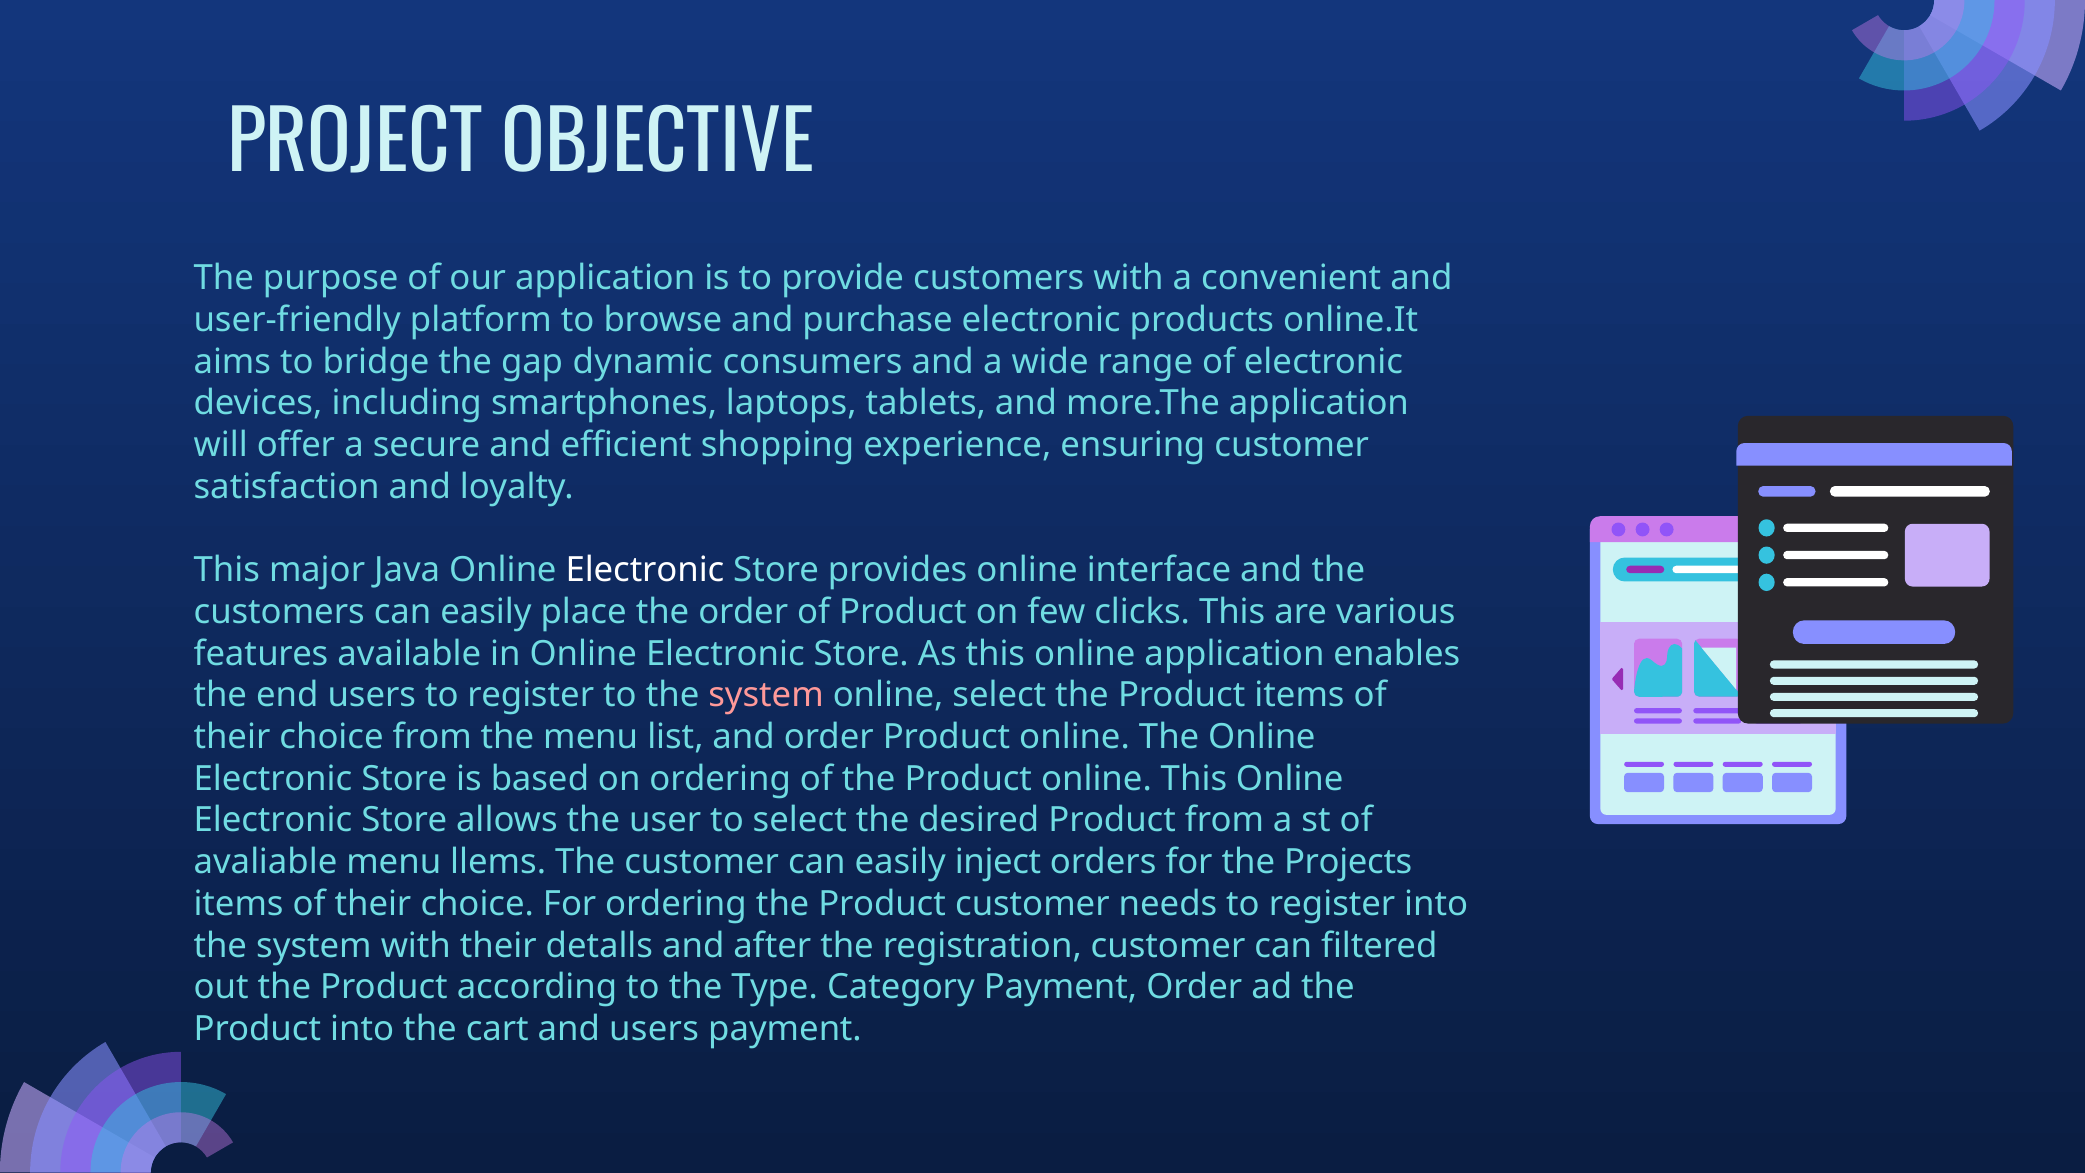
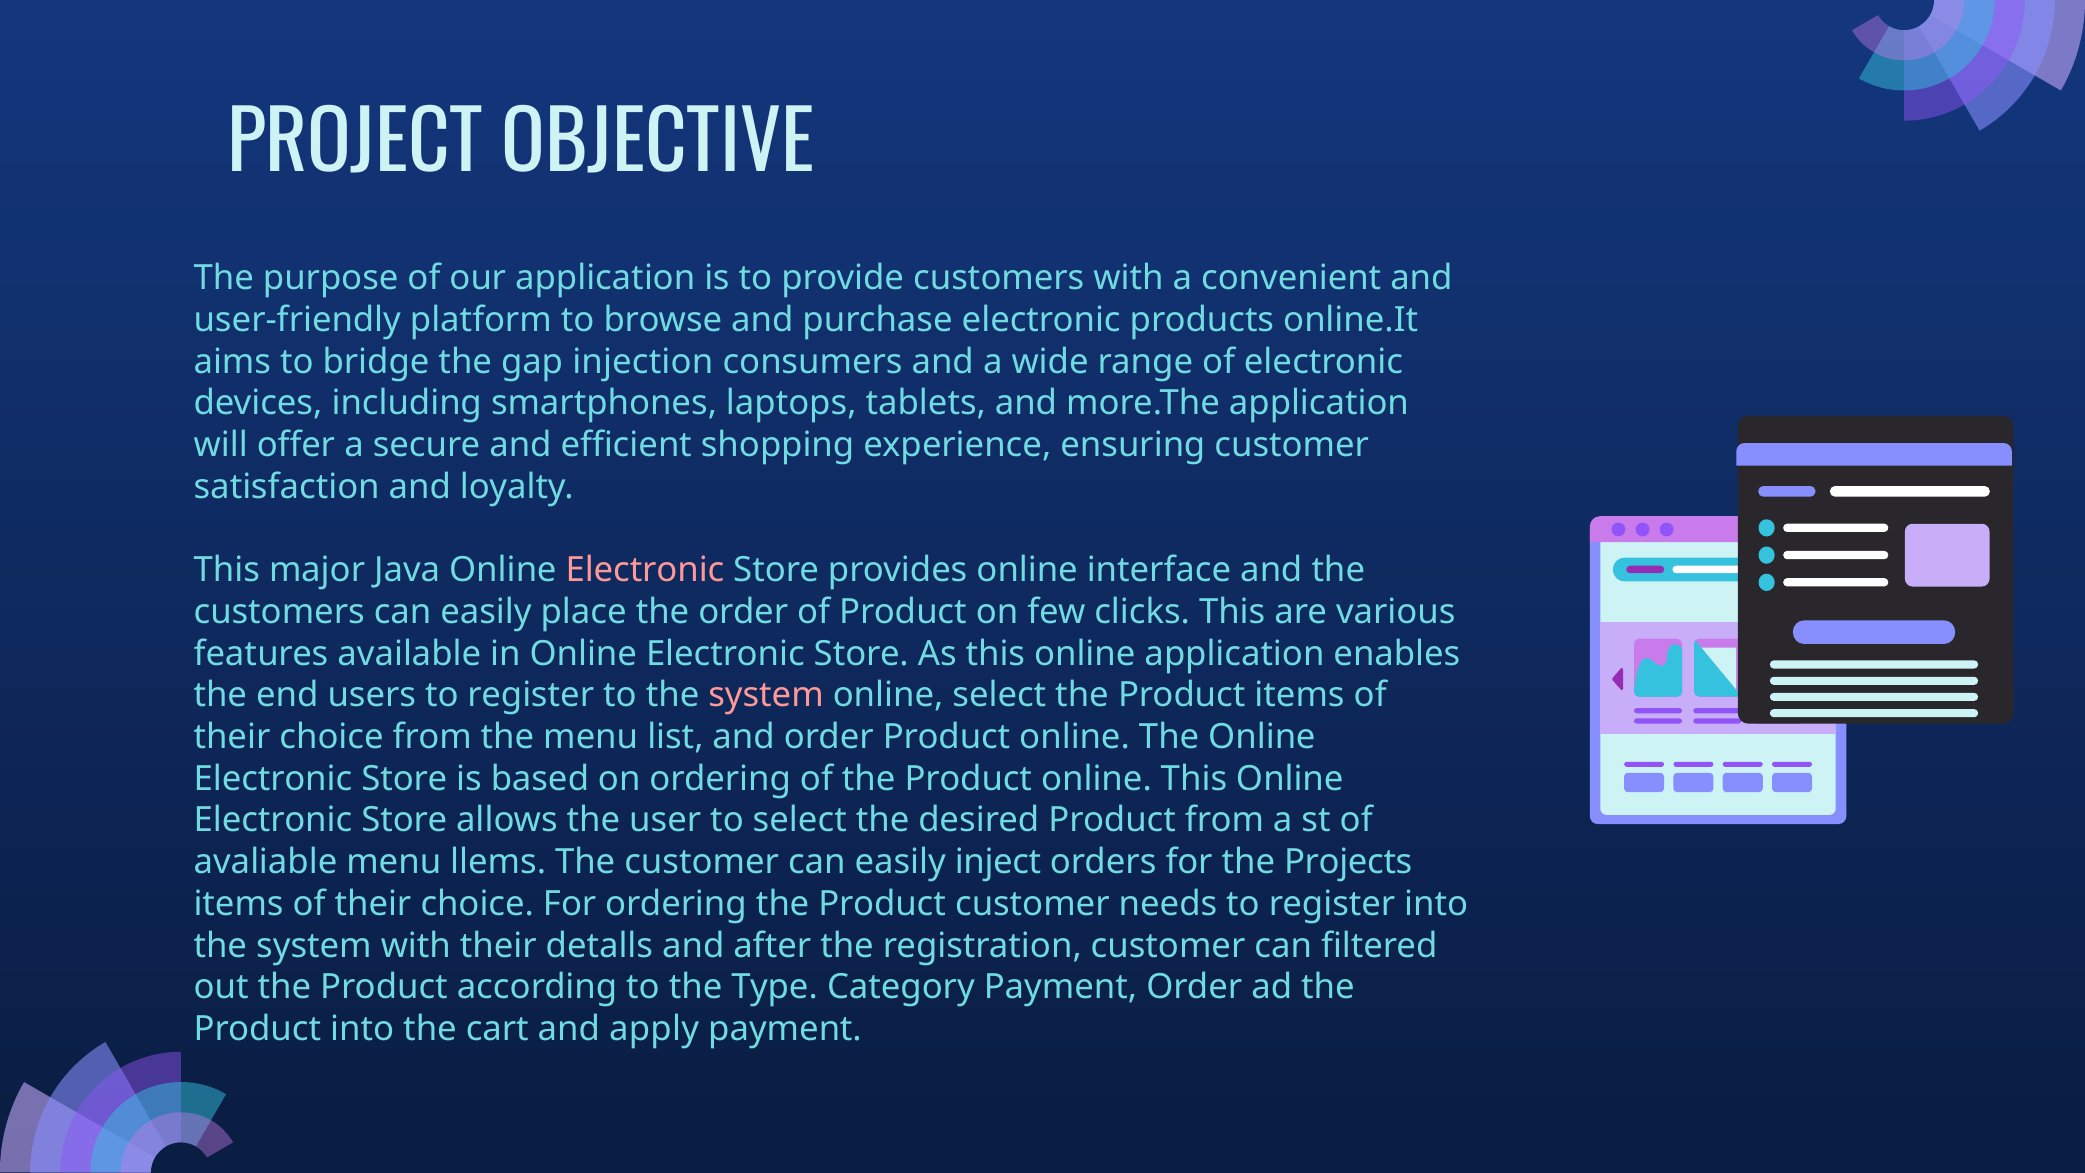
dynamic: dynamic -> injection
Electronic at (645, 570) colour: white -> pink
and users: users -> apply
